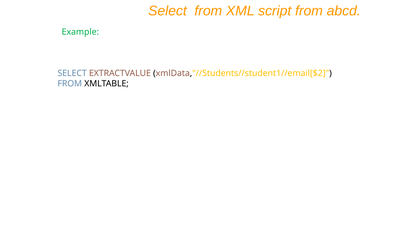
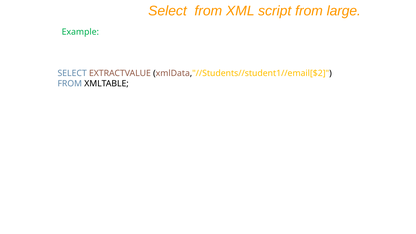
abcd: abcd -> large
